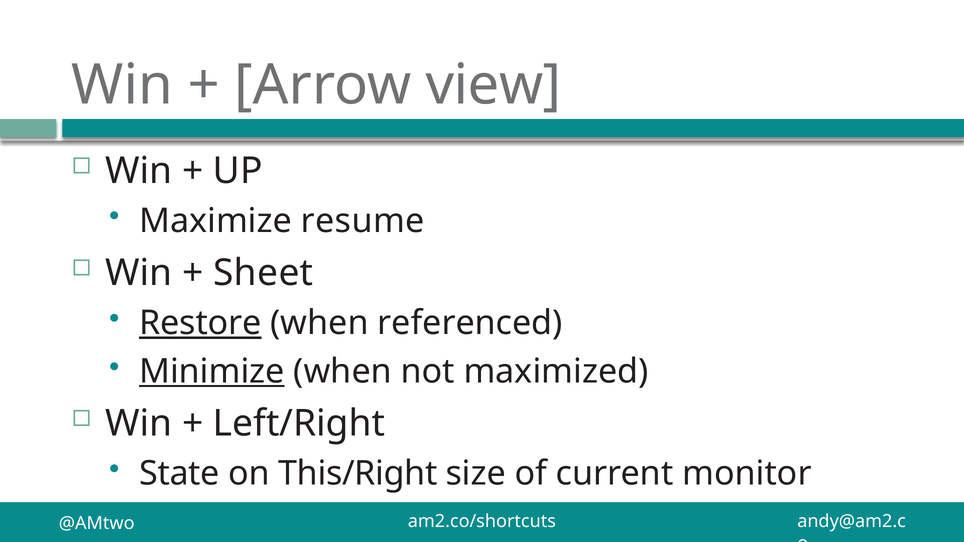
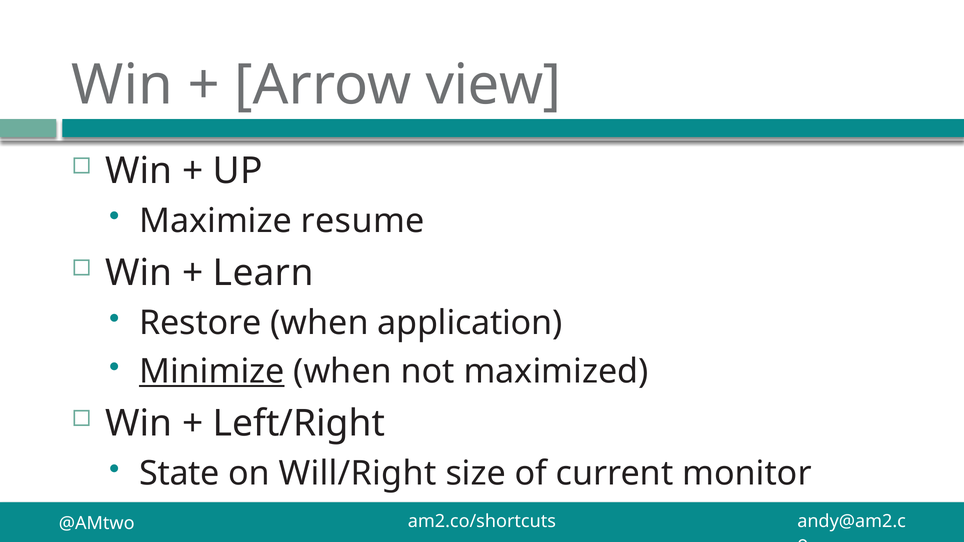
Sheet: Sheet -> Learn
Restore underline: present -> none
referenced: referenced -> application
This/Right: This/Right -> Will/Right
